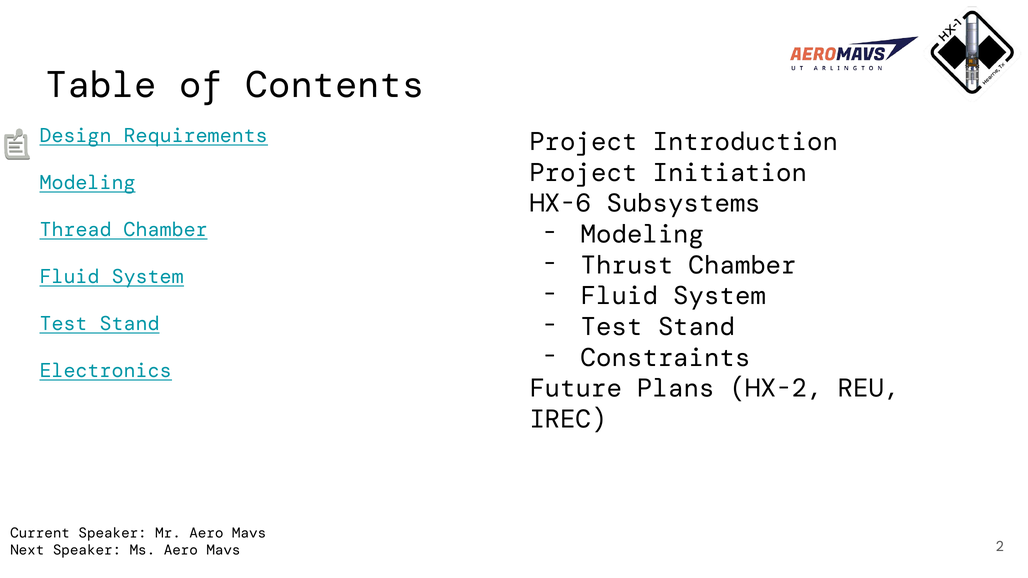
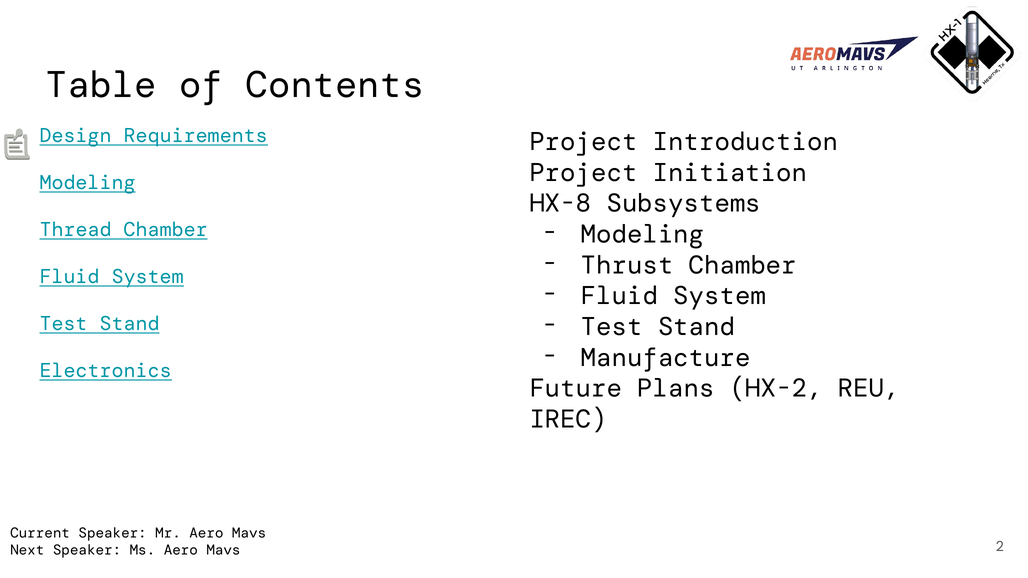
HX-6: HX-6 -> HX-8
Constraints: Constraints -> Manufacture
